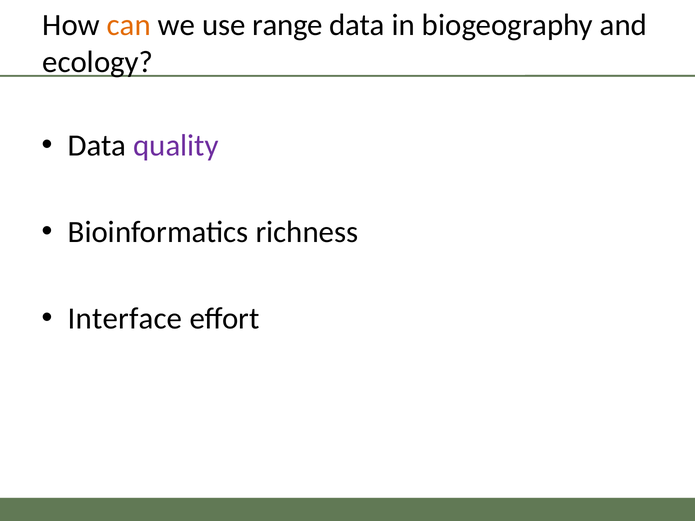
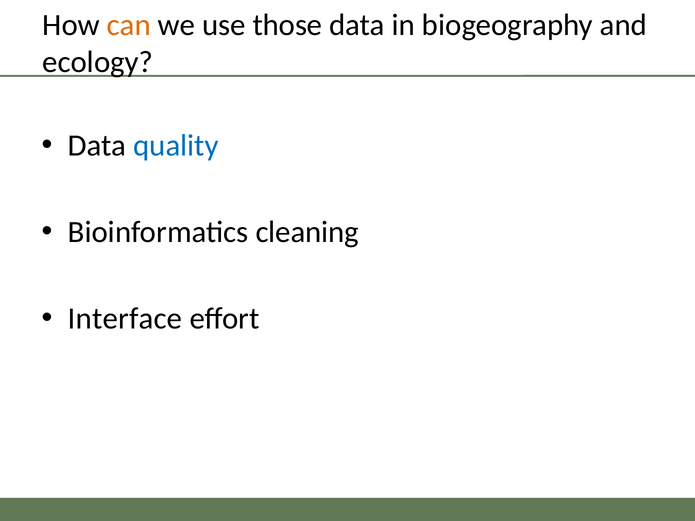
range: range -> those
quality colour: purple -> blue
richness: richness -> cleaning
